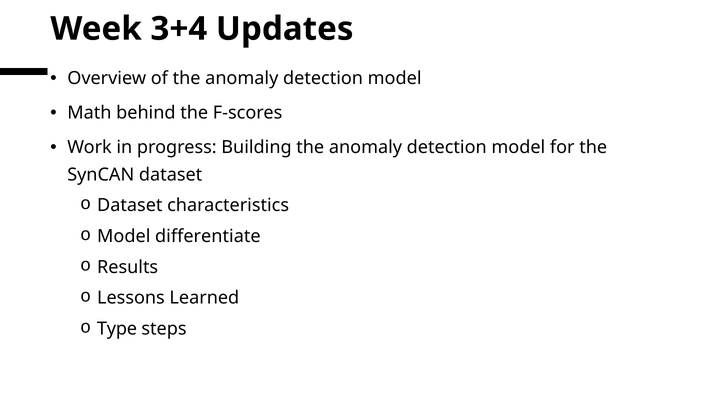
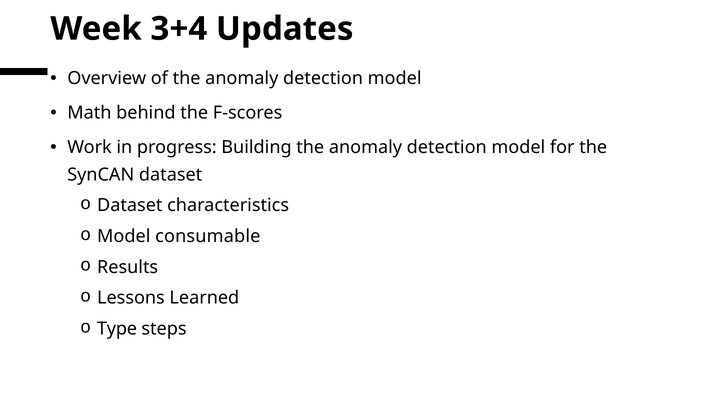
differentiate: differentiate -> consumable
